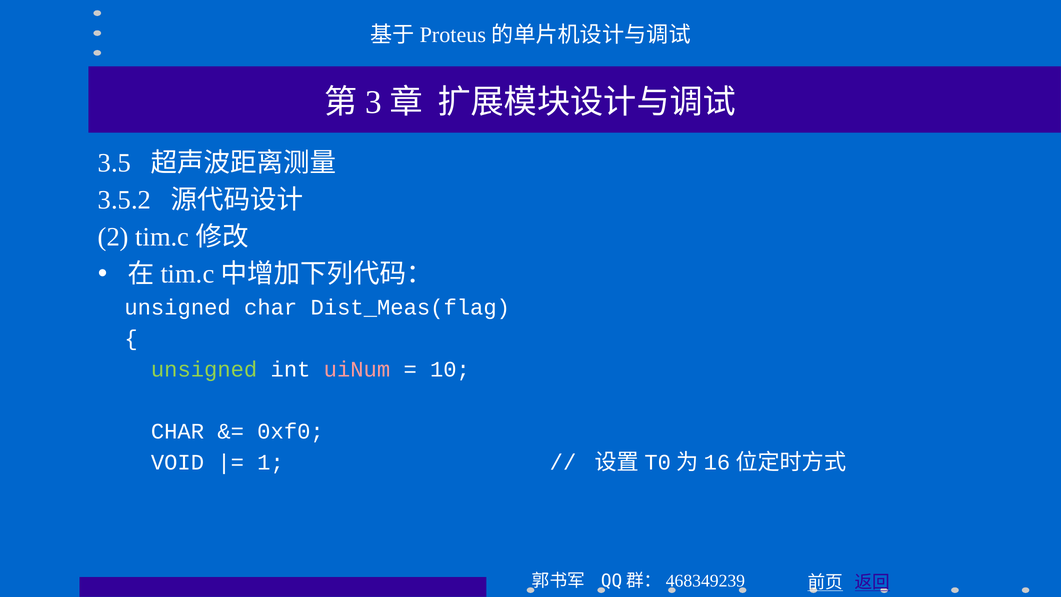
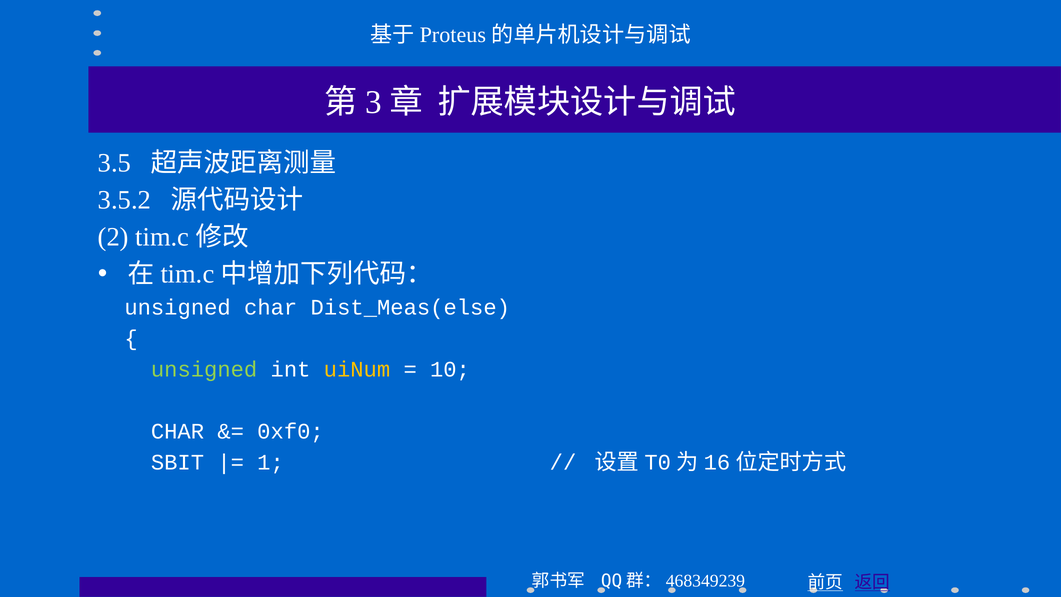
Dist_Meas(flag: Dist_Meas(flag -> Dist_Meas(else
uiNum colour: pink -> yellow
VOID: VOID -> SBIT
